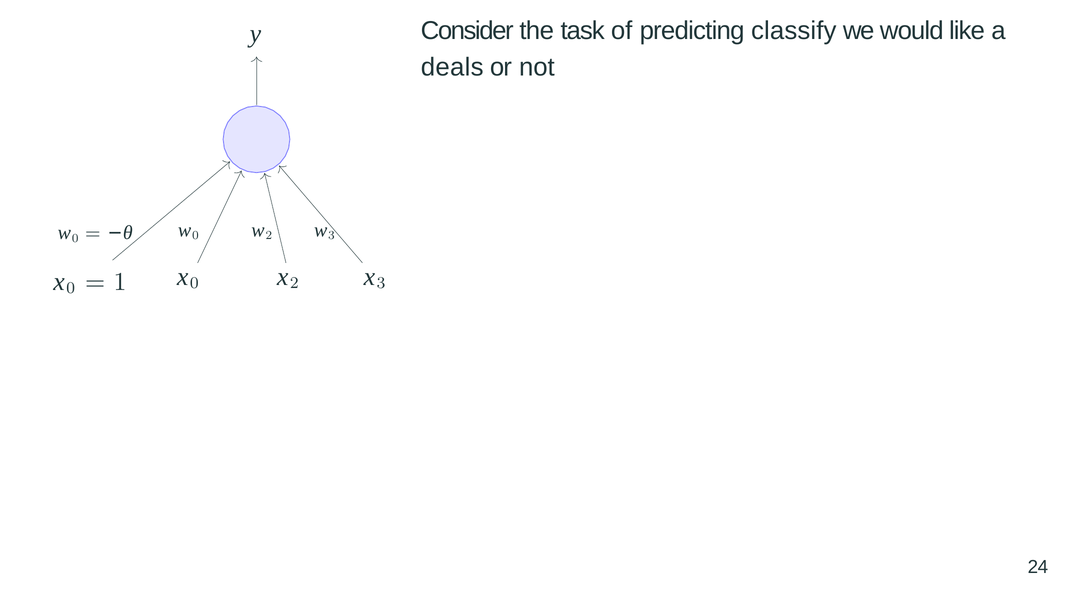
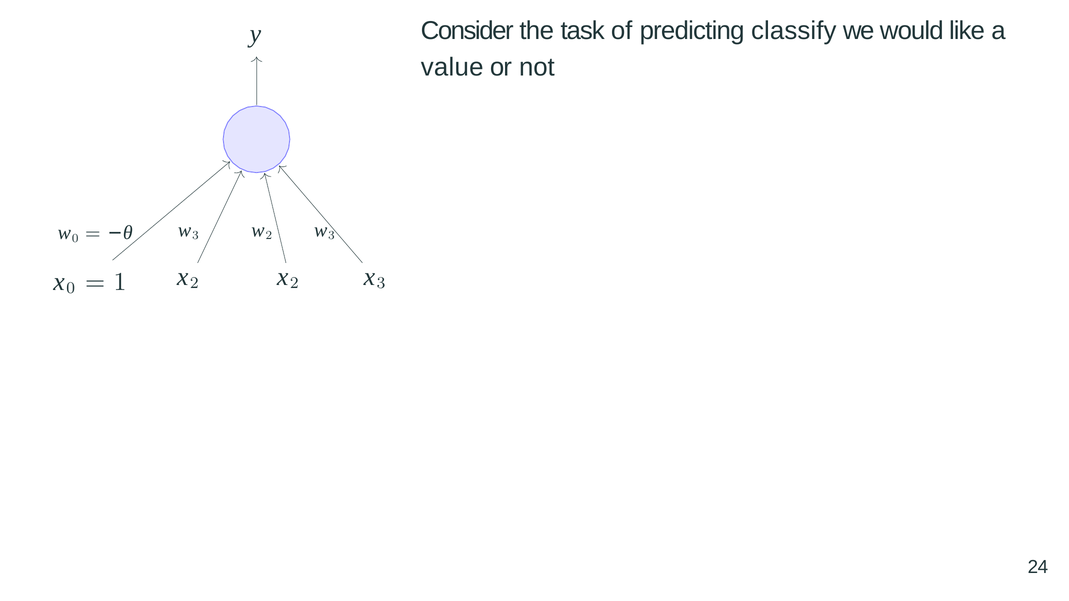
deals: deals -> value
0 at (195, 235): 0 -> 3
0 at (194, 283): 0 -> 2
